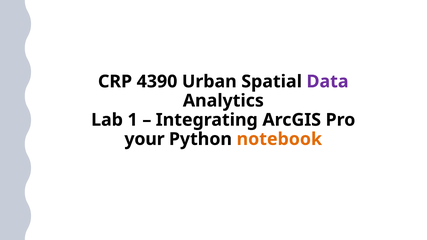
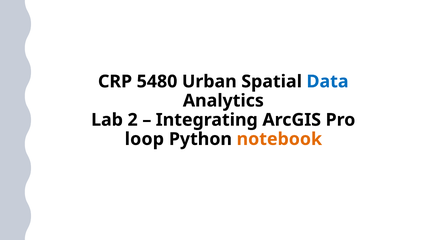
4390: 4390 -> 5480
Data colour: purple -> blue
1: 1 -> 2
your: your -> loop
